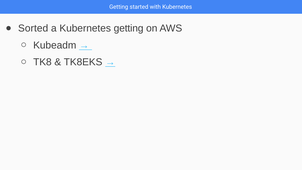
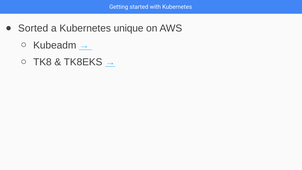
Kubernetes getting: getting -> unique
